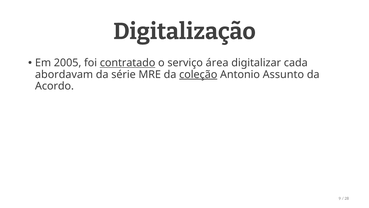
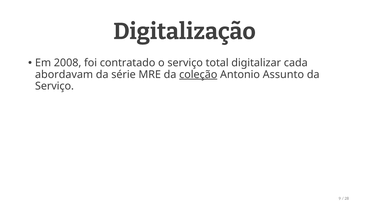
2005: 2005 -> 2008
contratado underline: present -> none
área: área -> total
Acordo at (54, 86): Acordo -> Serviço
